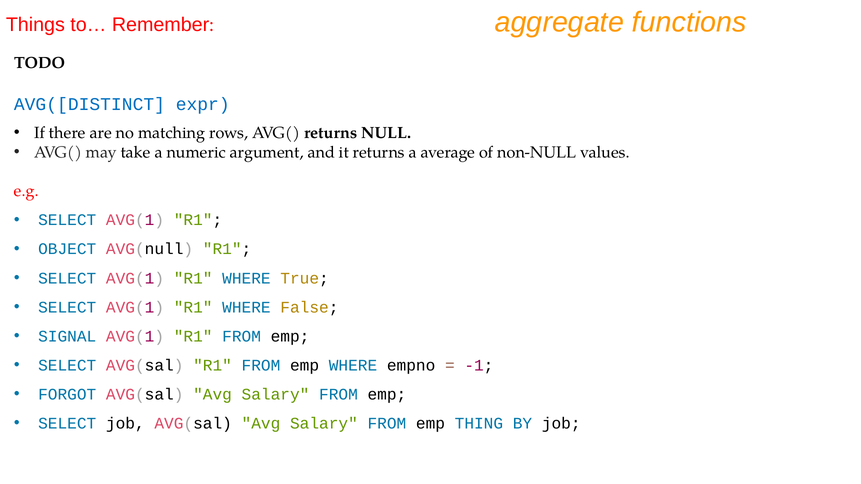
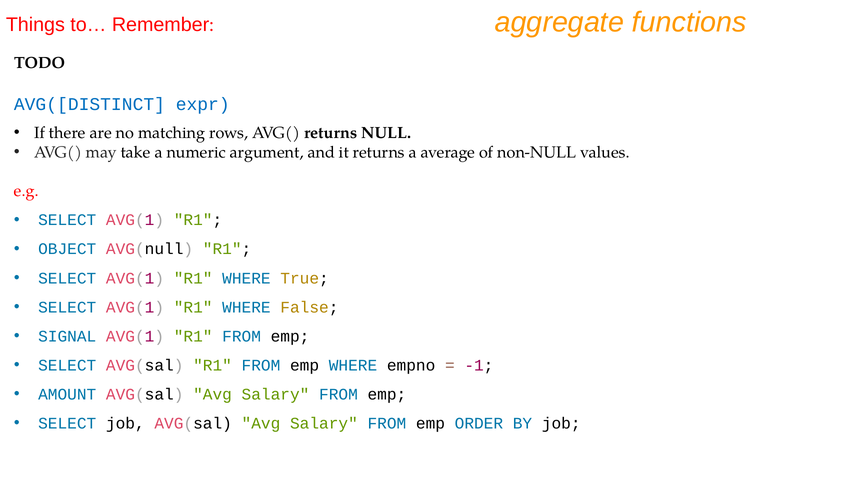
FORGOT: FORGOT -> AMOUNT
THING: THING -> ORDER
